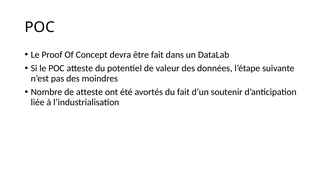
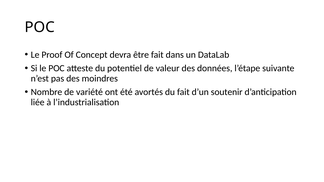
de atteste: atteste -> variété
